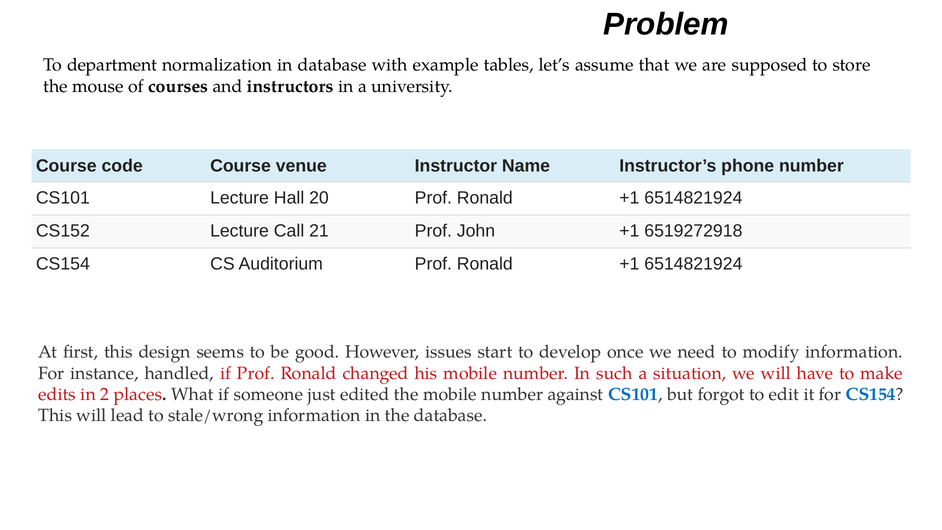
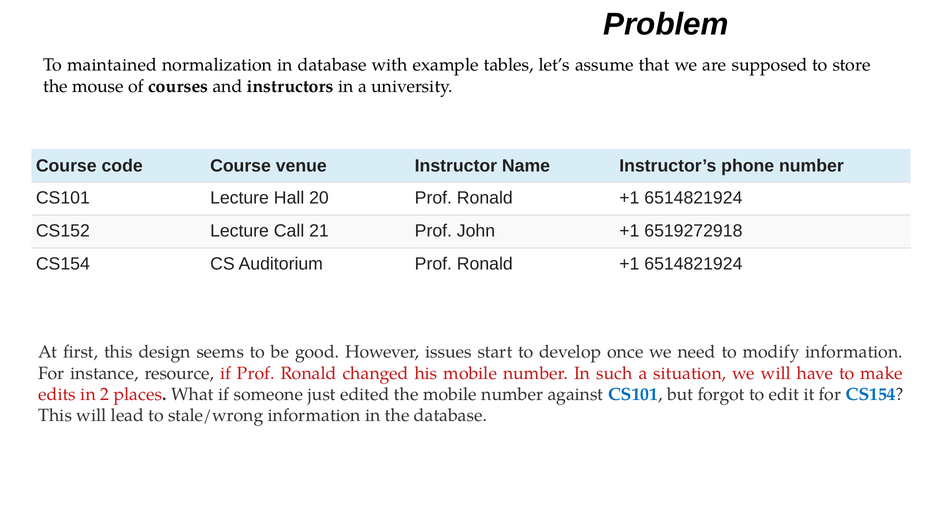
department: department -> maintained
handled: handled -> resource
